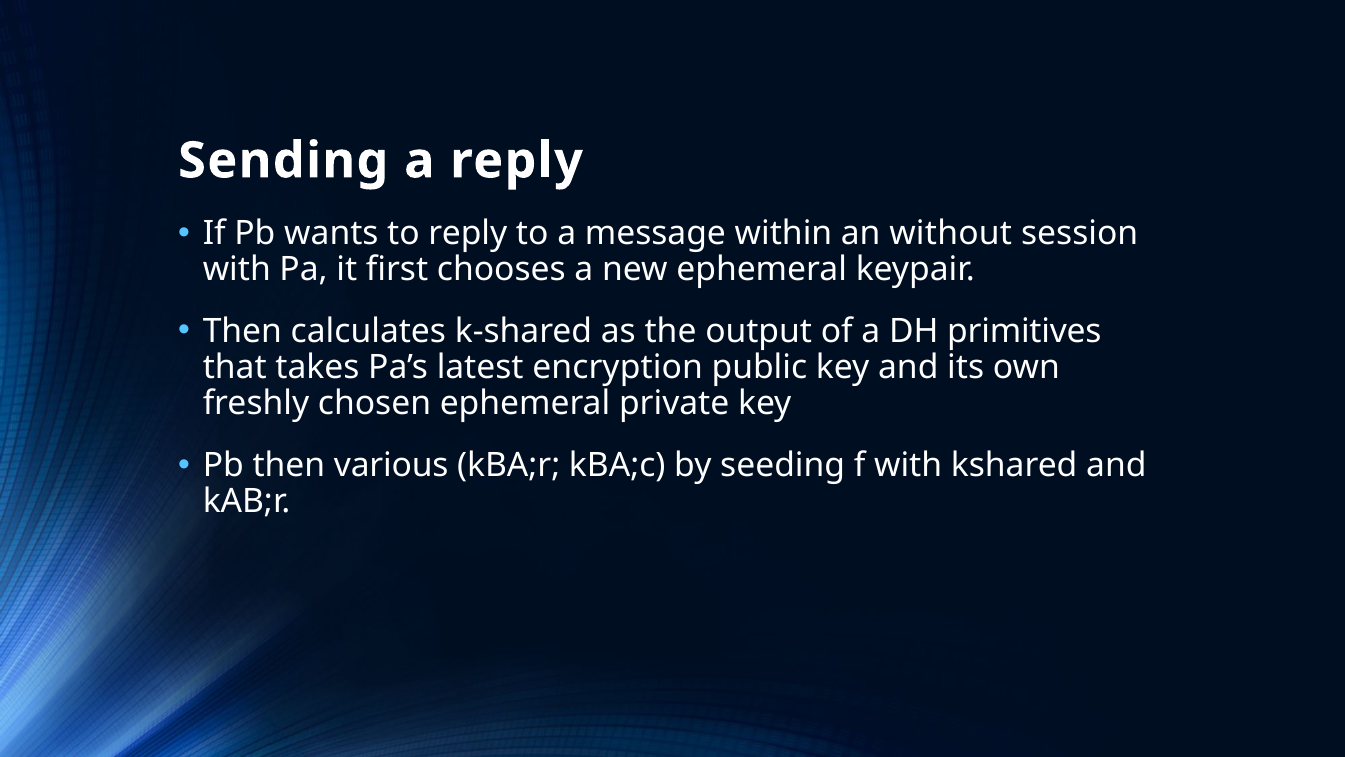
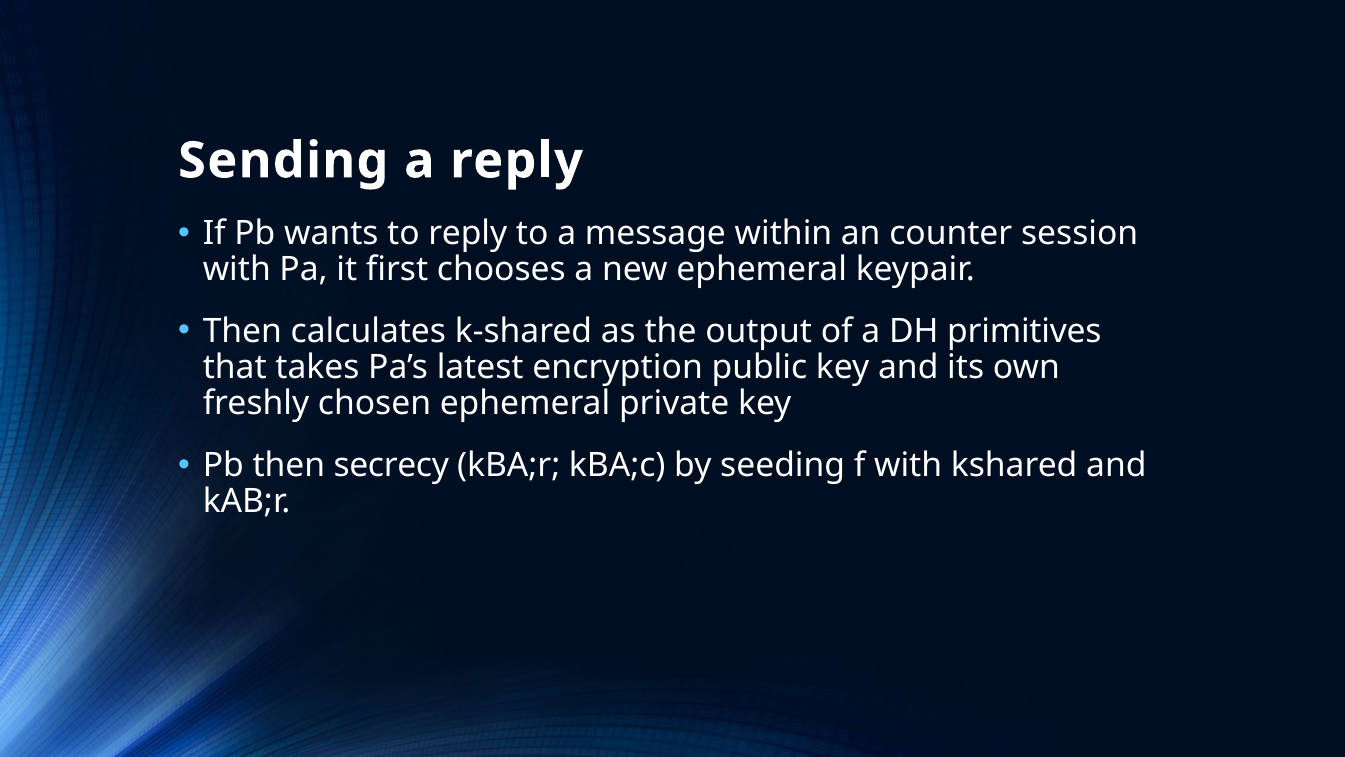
without: without -> counter
various: various -> secrecy
